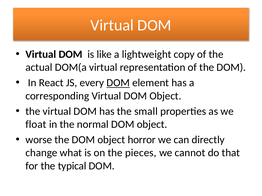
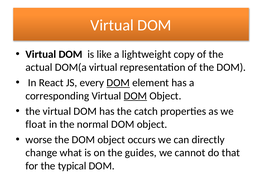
DOM at (135, 96) underline: none -> present
small: small -> catch
horror: horror -> occurs
pieces: pieces -> guides
